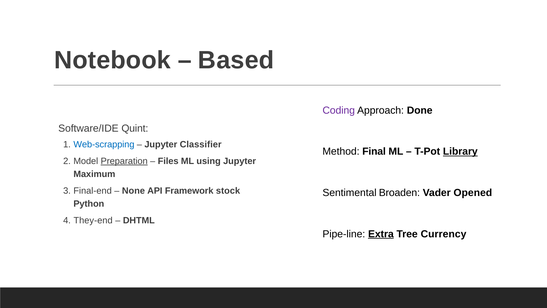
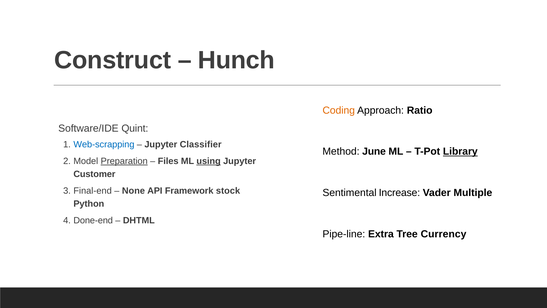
Notebook: Notebook -> Construct
Based: Based -> Hunch
Coding colour: purple -> orange
Done: Done -> Ratio
Final: Final -> June
using underline: none -> present
Maximum: Maximum -> Customer
Broaden: Broaden -> Increase
Opened: Opened -> Multiple
They-end: They-end -> Done-end
Extra underline: present -> none
